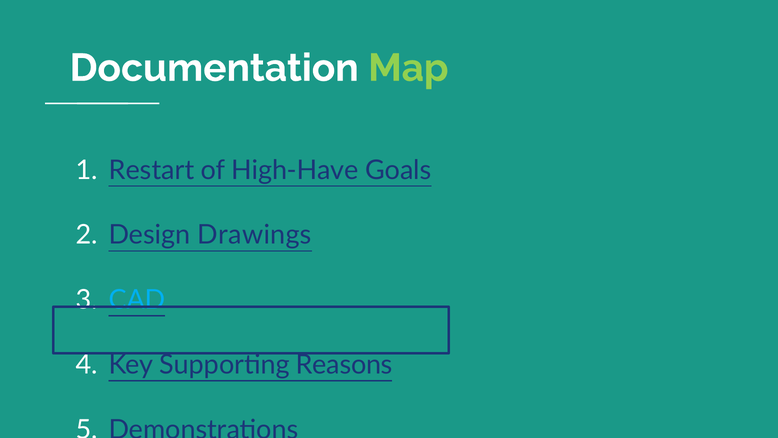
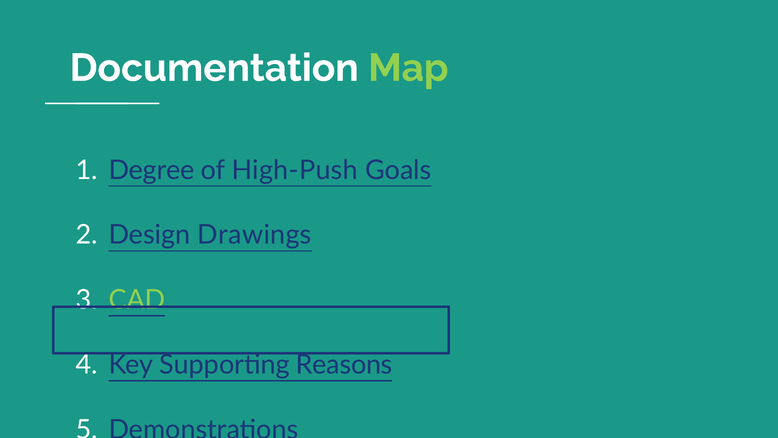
Restart: Restart -> Degree
High-Have: High-Have -> High-Push
CAD colour: light blue -> light green
